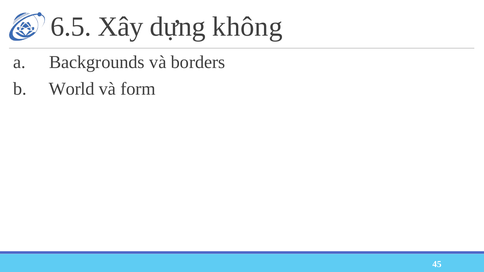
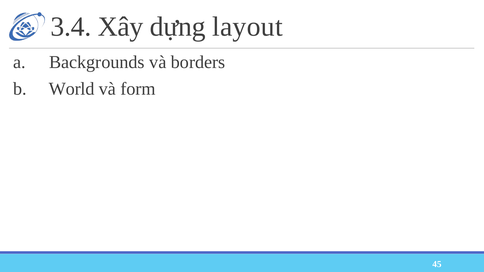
6.5: 6.5 -> 3.4
không: không -> layout
